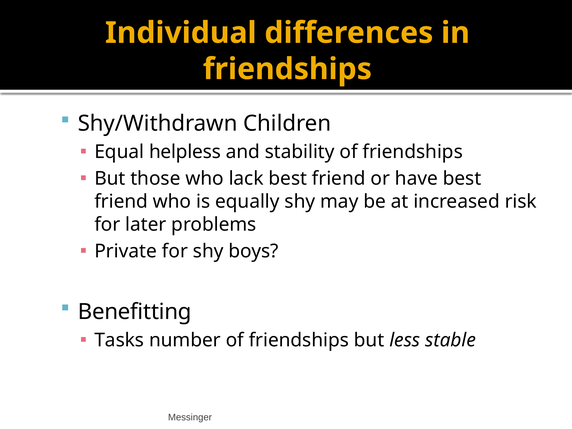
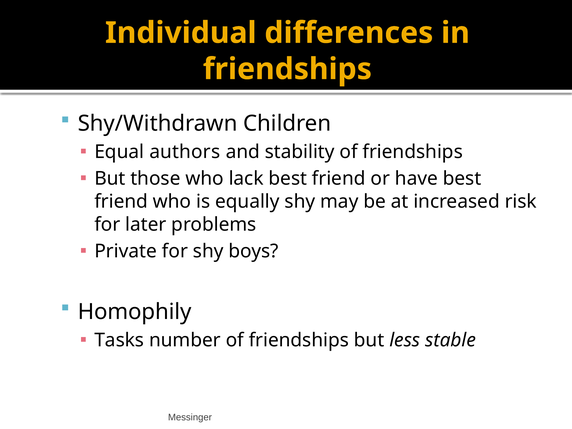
helpless: helpless -> authors
Benefitting: Benefitting -> Homophily
